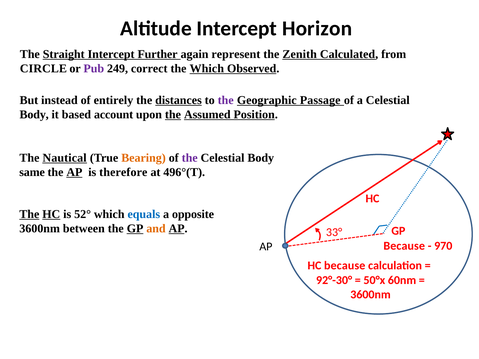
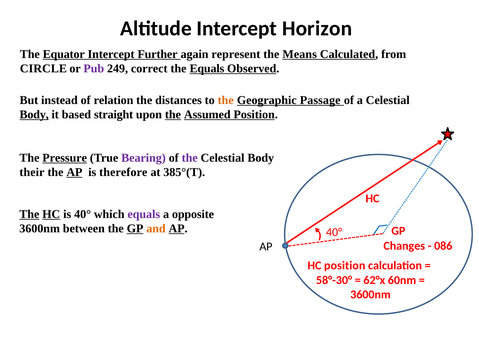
Straight: Straight -> Equator
Zenith: Zenith -> Means
the Which: Which -> Equals
entirely: entirely -> relation
distances underline: present -> none
the at (226, 100) colour: purple -> orange
Body at (34, 115) underline: none -> present
account: account -> straight
Nautical: Nautical -> Pressure
Bearing colour: orange -> purple
same: same -> their
496°(T: 496°(T -> 385°(T
is 52°: 52° -> 40°
equals at (144, 214) colour: blue -> purple
33° at (334, 232): 33° -> 40°
Because at (404, 246): Because -> Changes
970: 970 -> 086
because at (345, 266): because -> position
92°-30°: 92°-30° -> 58°-30°
50°x: 50°x -> 62°x
